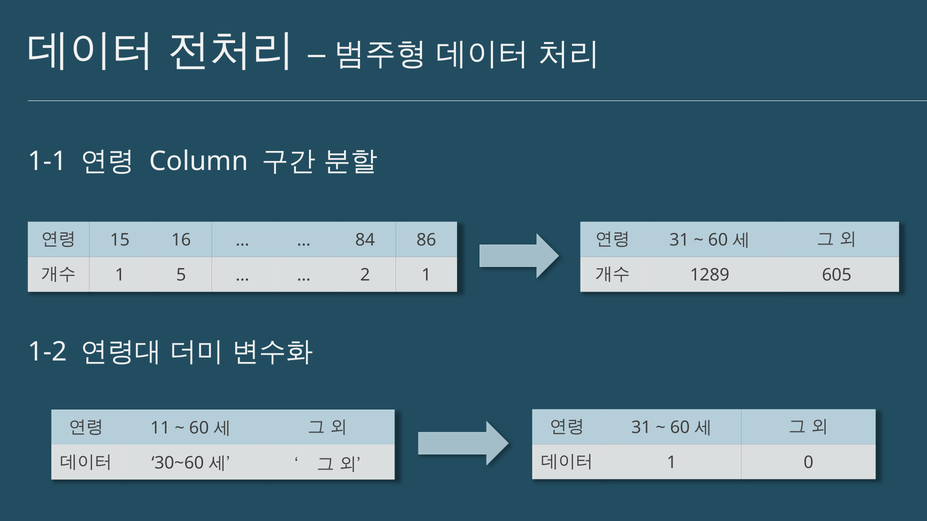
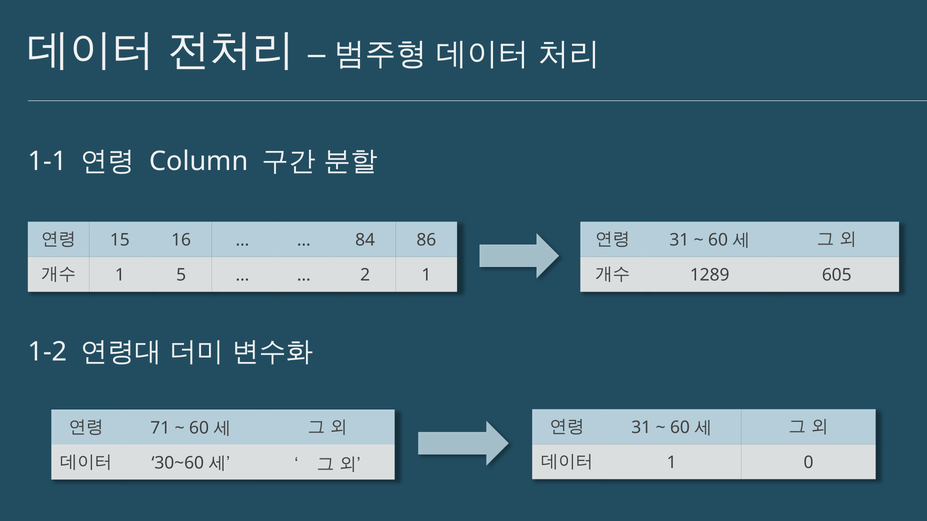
11: 11 -> 71
